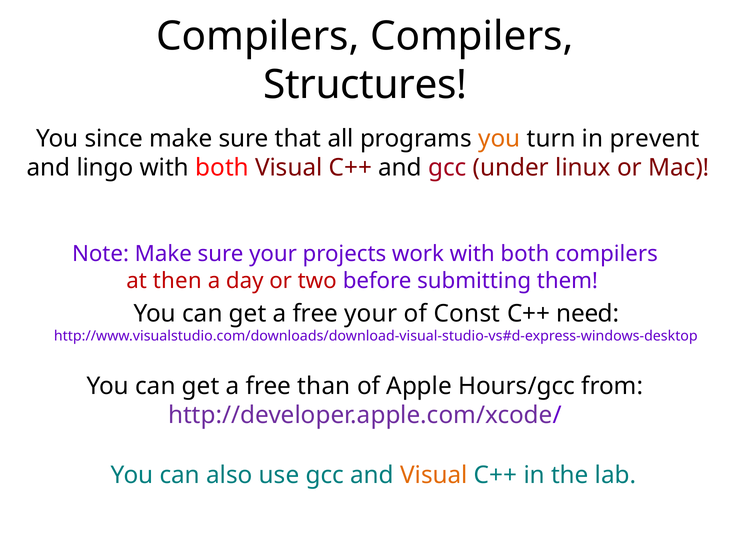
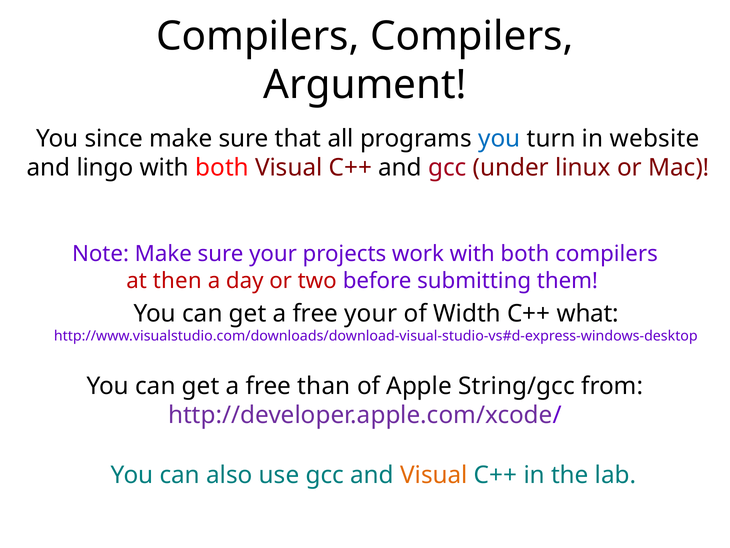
Structures: Structures -> Argument
you at (499, 138) colour: orange -> blue
prevent: prevent -> website
Const: Const -> Width
need: need -> what
Hours/gcc: Hours/gcc -> String/gcc
